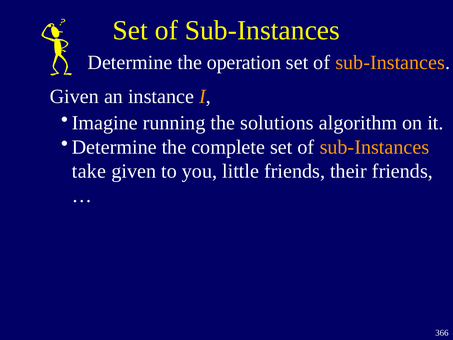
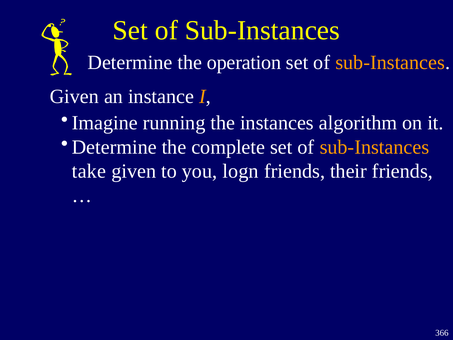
solutions: solutions -> instances
little: little -> logn
